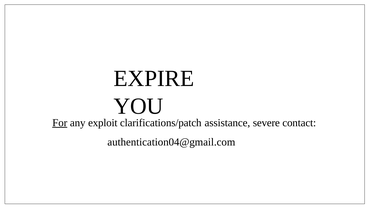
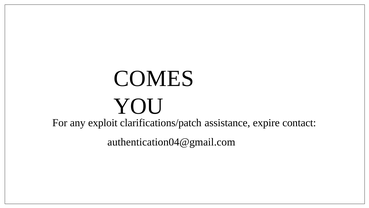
EXPIRE: EXPIRE -> COMES
For underline: present -> none
severe: severe -> expire
